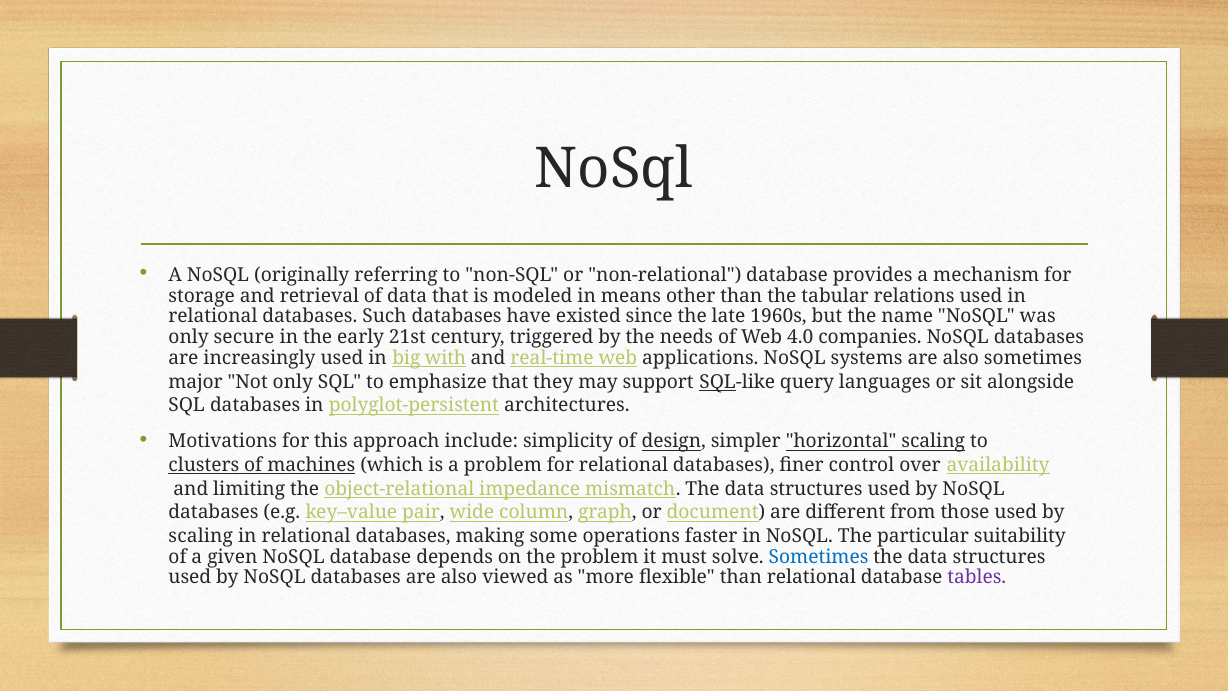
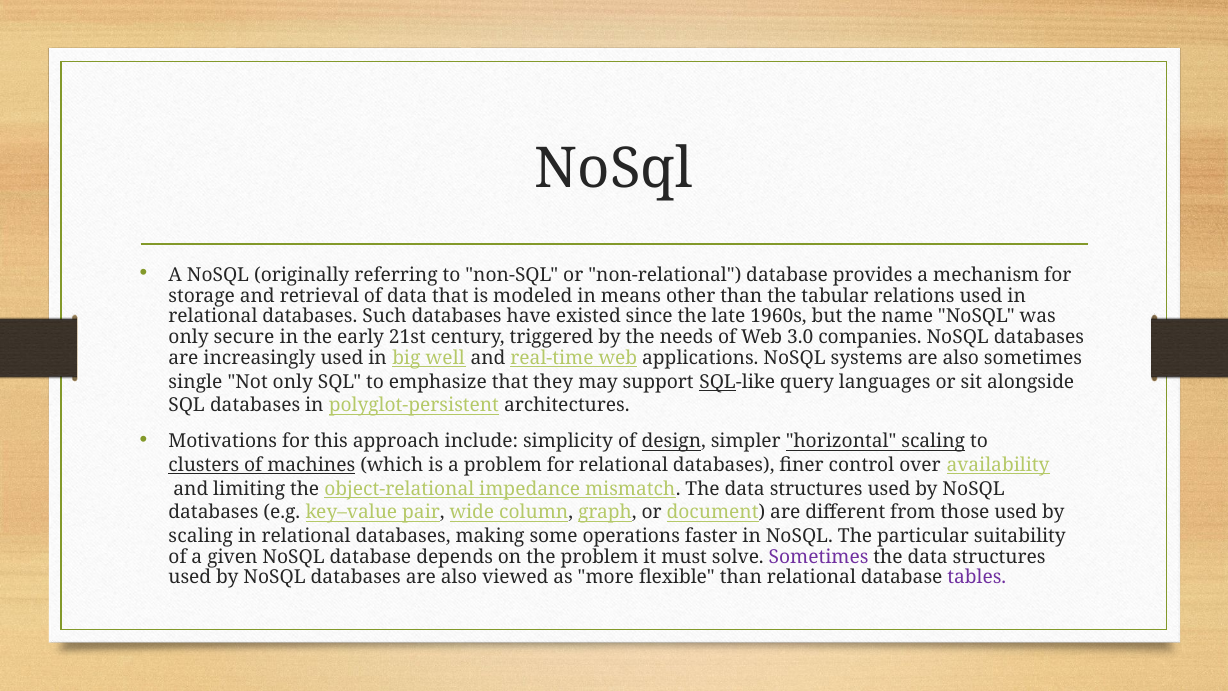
4.0: 4.0 -> 3.0
with: with -> well
major: major -> single
Sometimes at (819, 557) colour: blue -> purple
